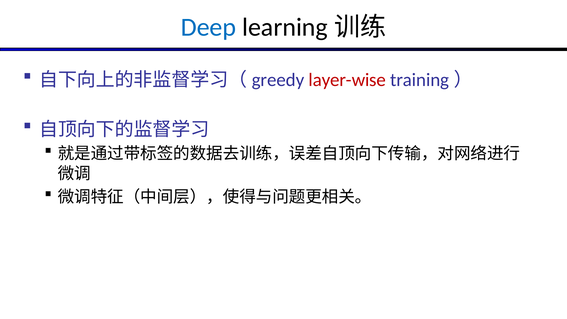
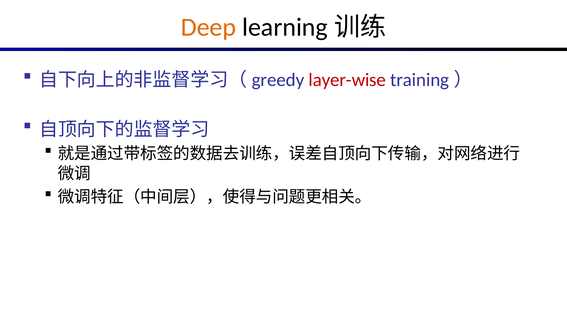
Deep colour: blue -> orange
